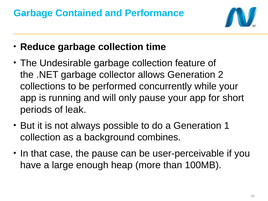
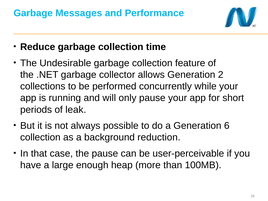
Contained: Contained -> Messages
1: 1 -> 6
combines: combines -> reduction
